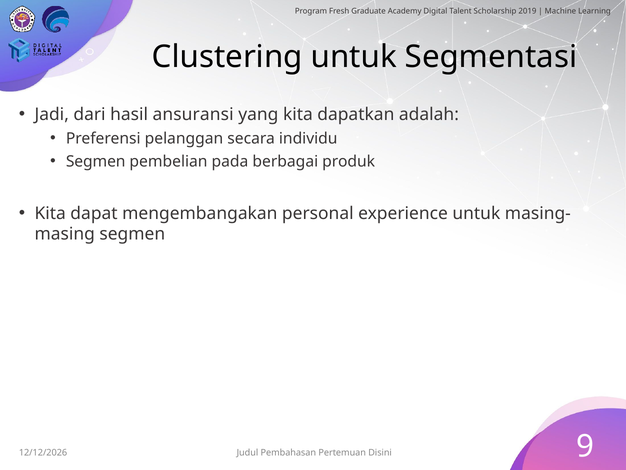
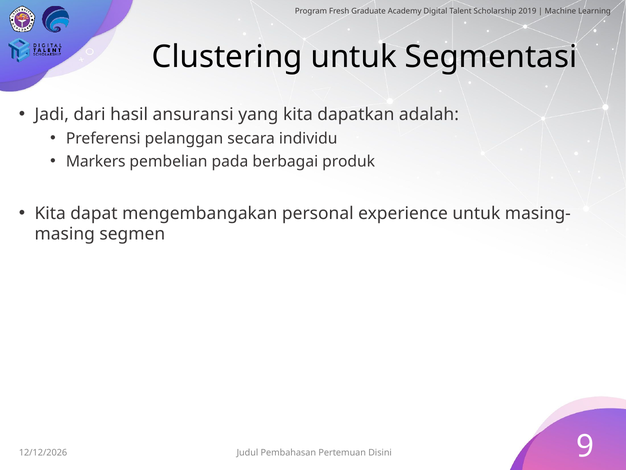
Segmen at (96, 161): Segmen -> Markers
